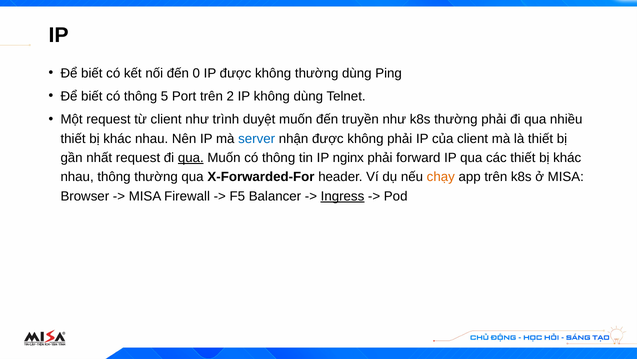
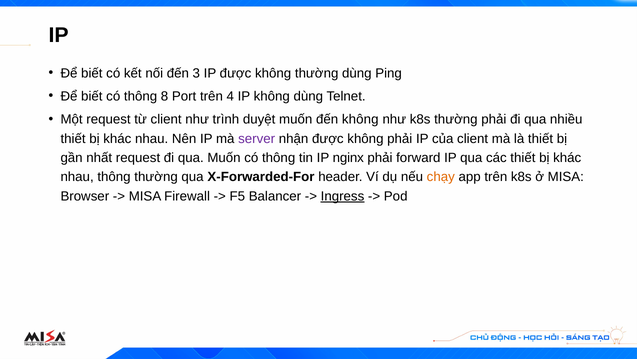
0: 0 -> 3
5: 5 -> 8
2: 2 -> 4
đến truyền: truyền -> không
server colour: blue -> purple
qua at (191, 158) underline: present -> none
